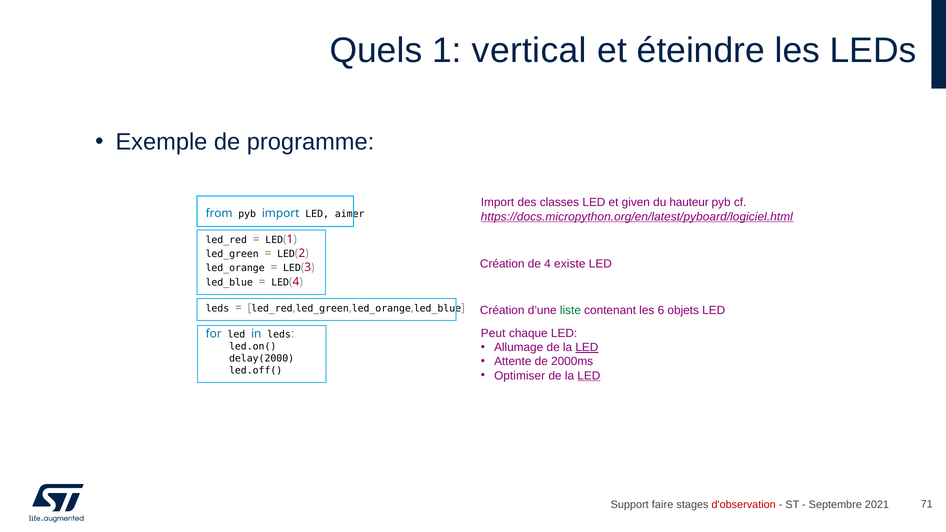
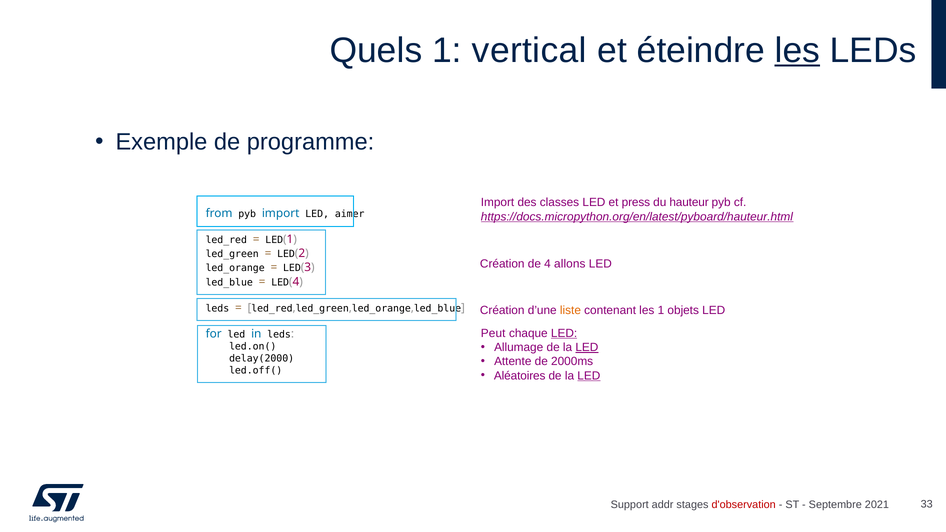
les at (797, 50) underline: none -> present
given: given -> press
https://docs.micropython.org/en/latest/pyboard/logiciel.html: https://docs.micropython.org/en/latest/pyboard/logiciel.html -> https://docs.micropython.org/en/latest/pyboard/hauteur.html
existe: existe -> allons
liste colour: green -> orange
les 6: 6 -> 1
LED at (564, 333) underline: none -> present
Optimiser: Optimiser -> Aléatoires
faire: faire -> addr
71: 71 -> 33
